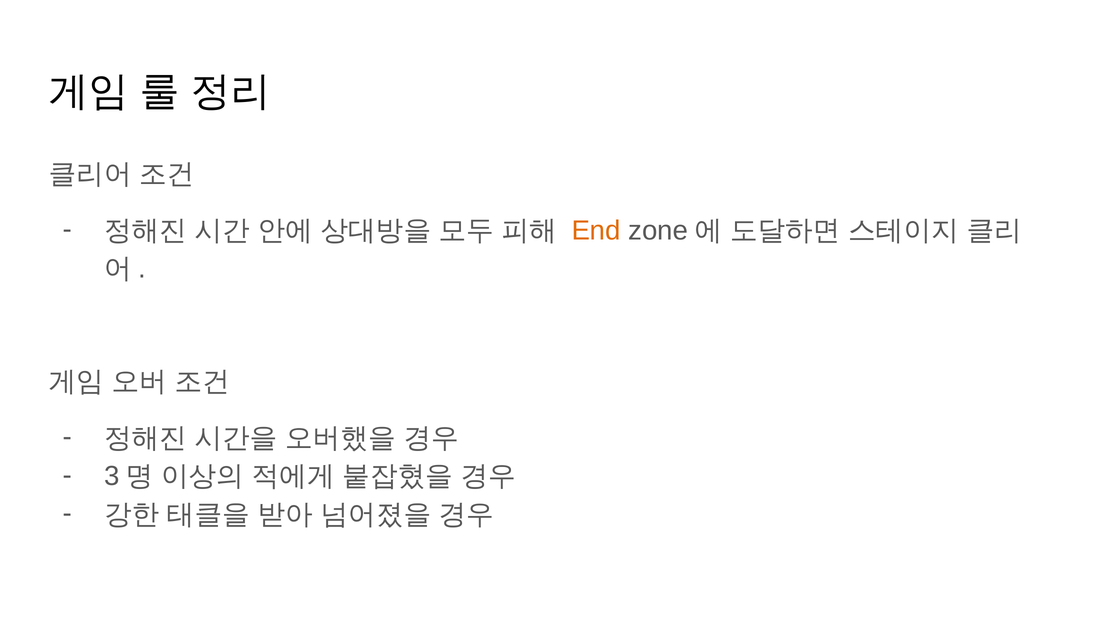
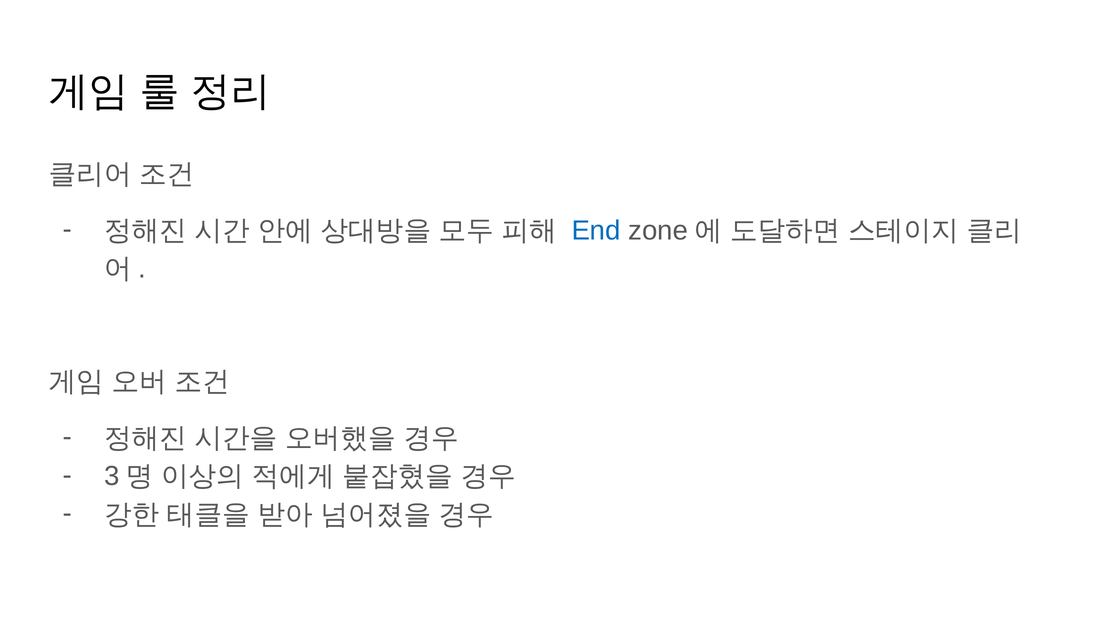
End colour: orange -> blue
